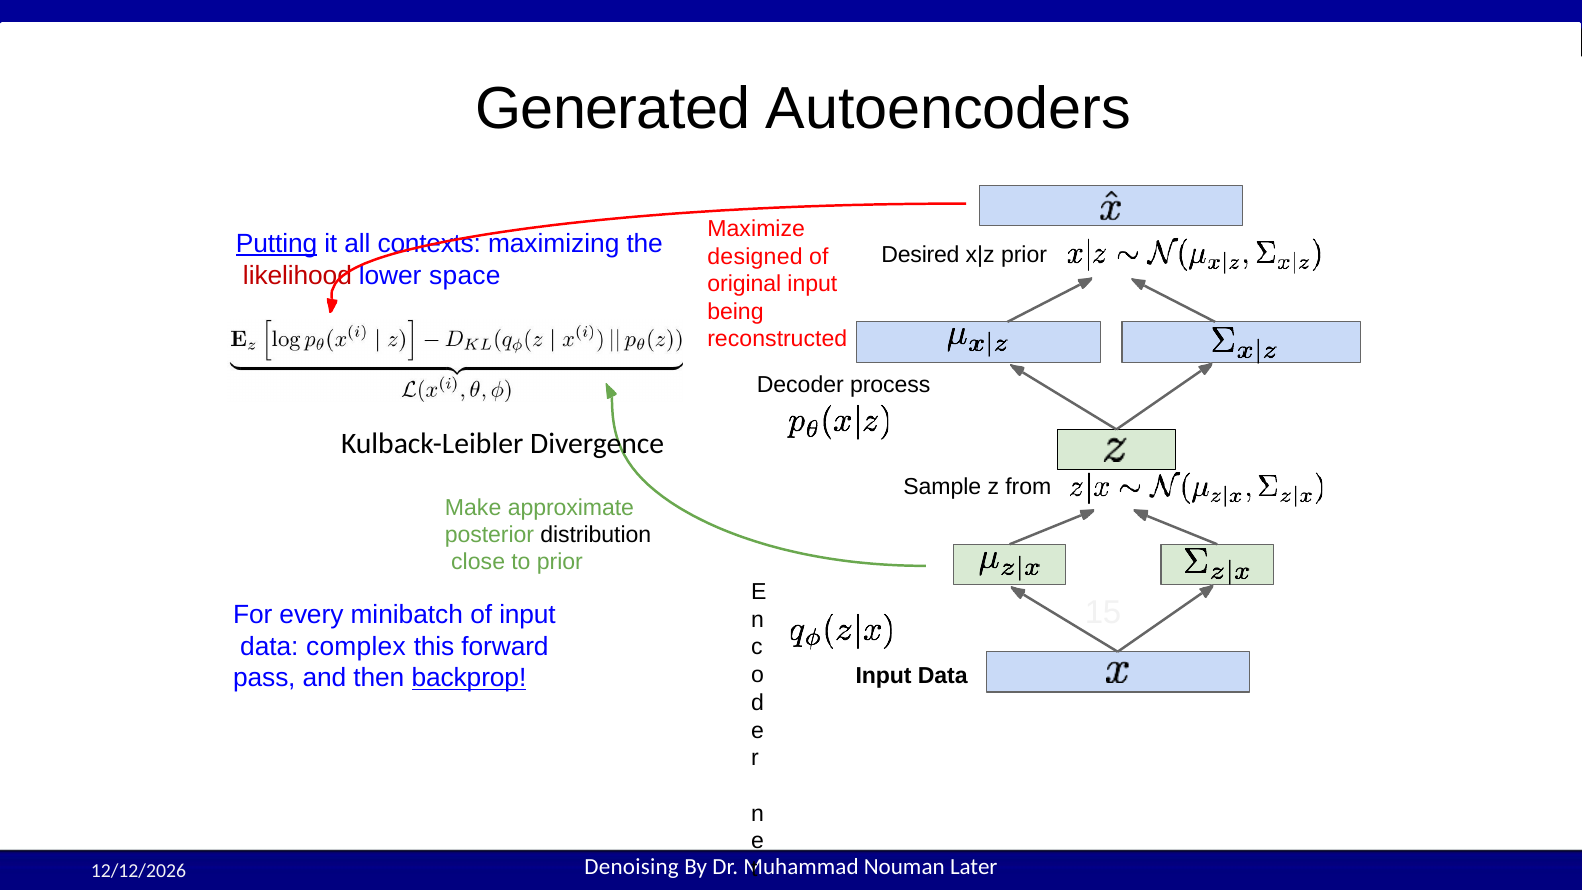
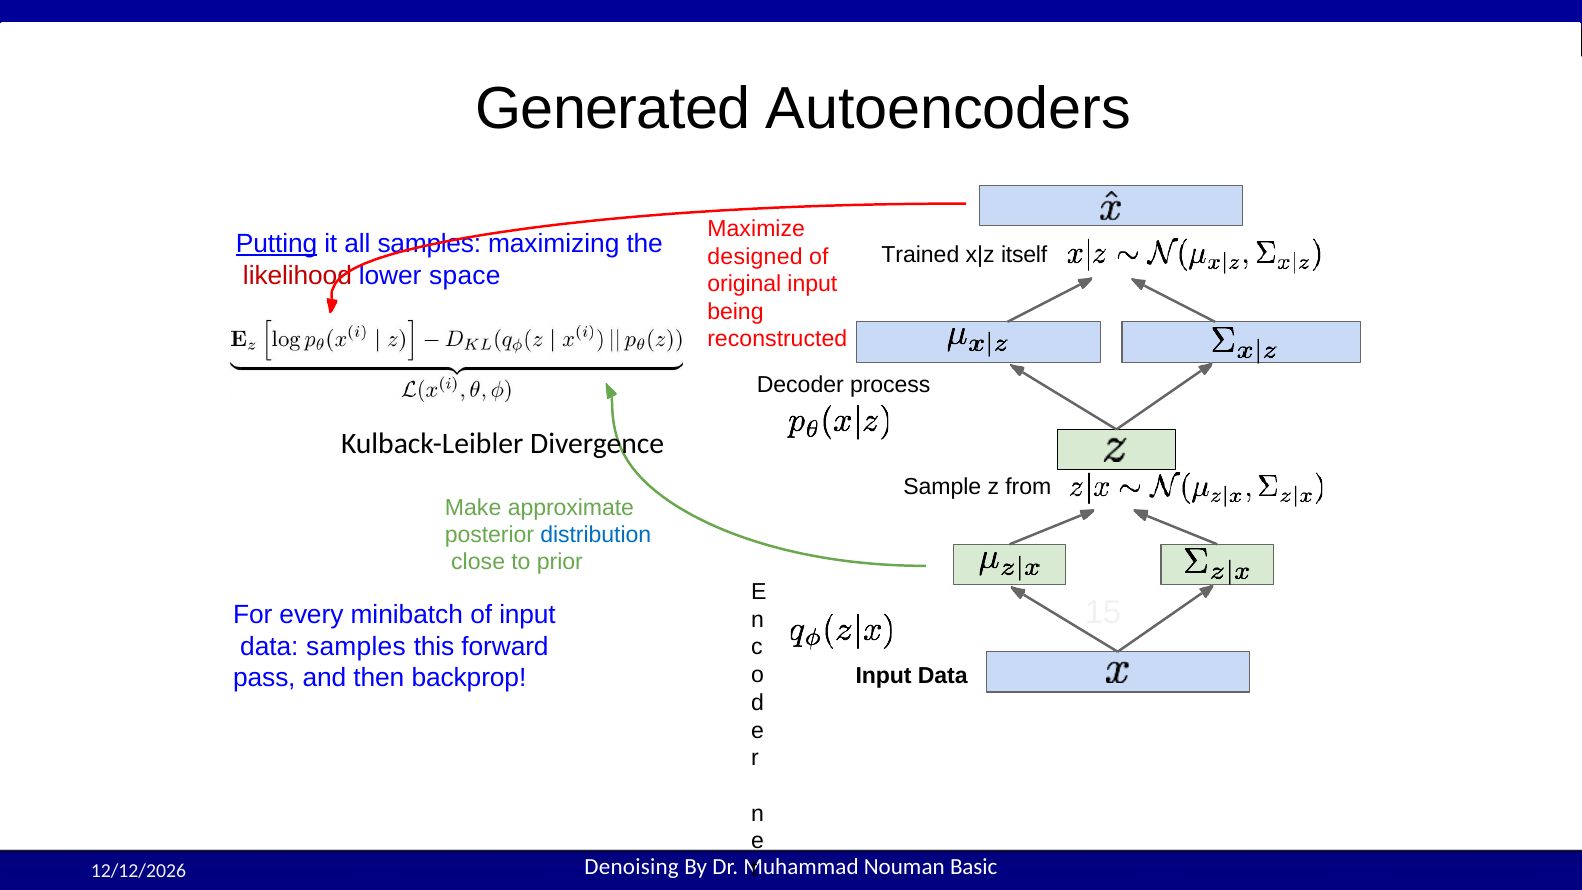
all contexts: contexts -> samples
Desired: Desired -> Trained
prior at (1024, 255): prior -> itself
distribution colour: black -> blue
data complex: complex -> samples
backprop underline: present -> none
Later: Later -> Basic
